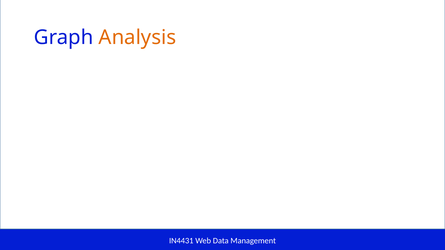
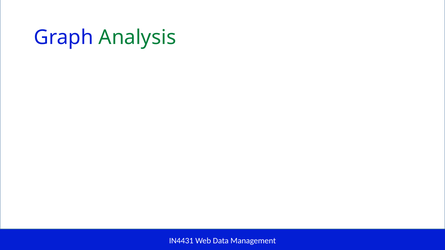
Analysis colour: orange -> green
